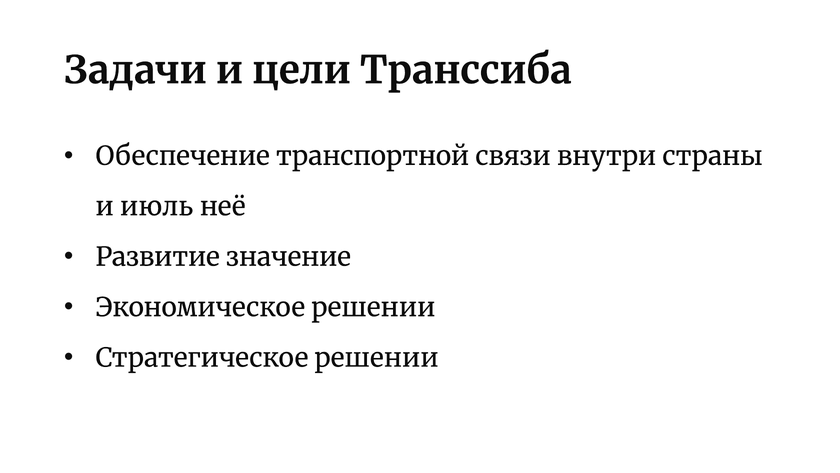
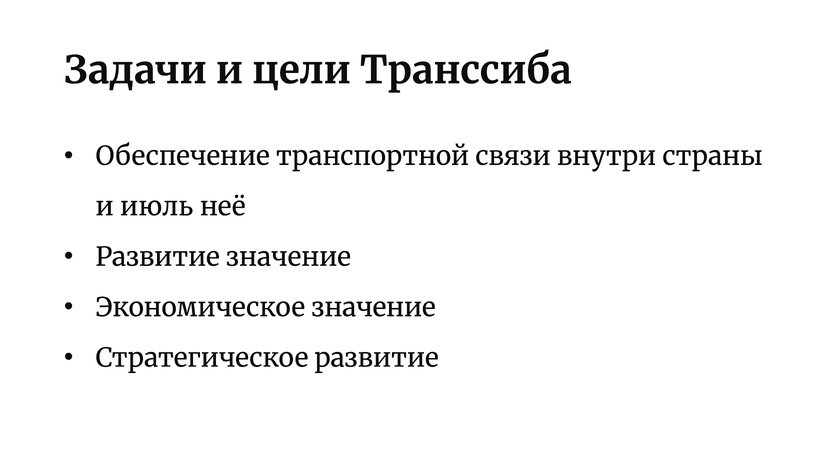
Экономическое решении: решении -> значение
Стратегическое решении: решении -> развитие
